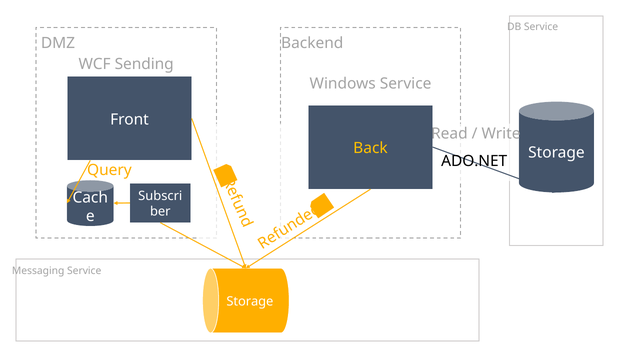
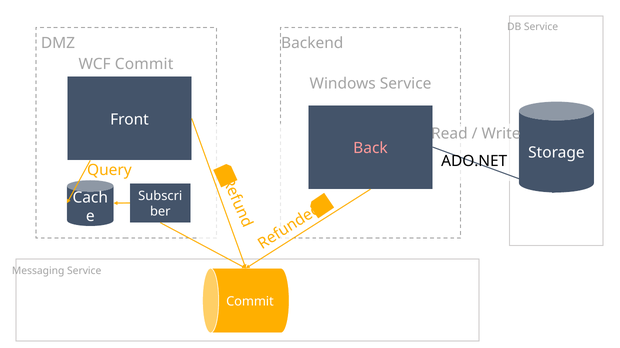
WCF Sending: Sending -> Commit
Back colour: yellow -> pink
Storage at (250, 302): Storage -> Commit
